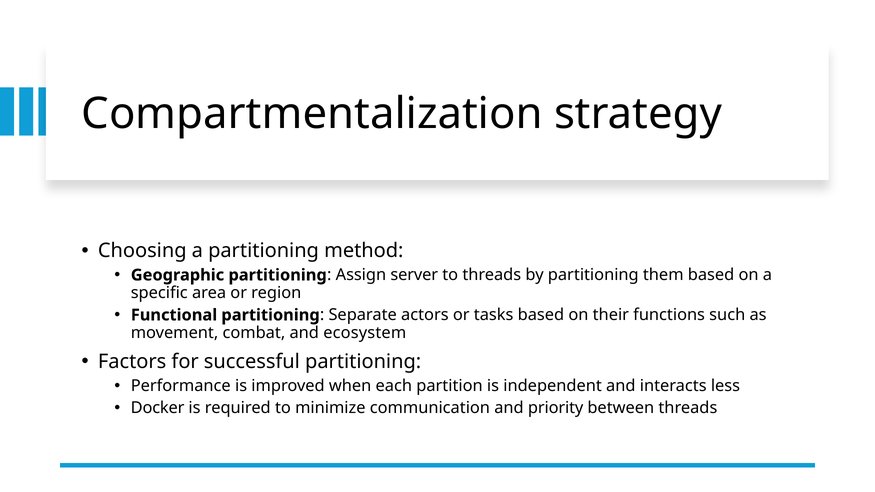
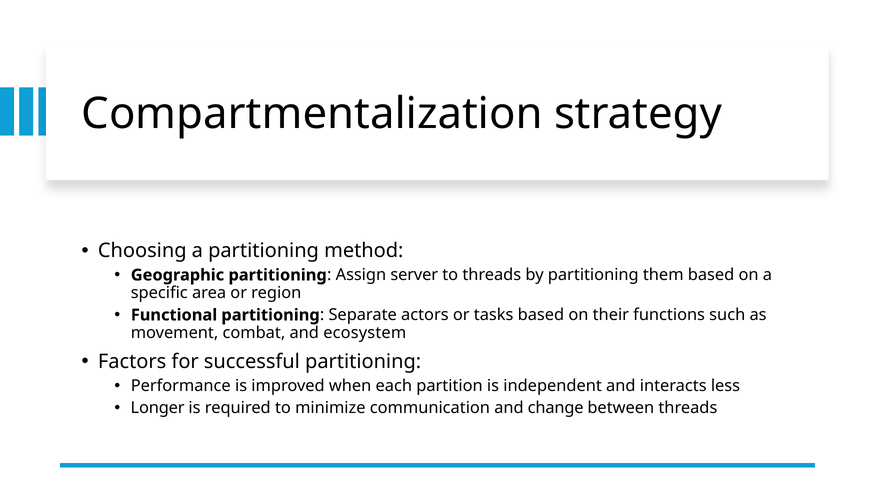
Docker: Docker -> Longer
priority: priority -> change
